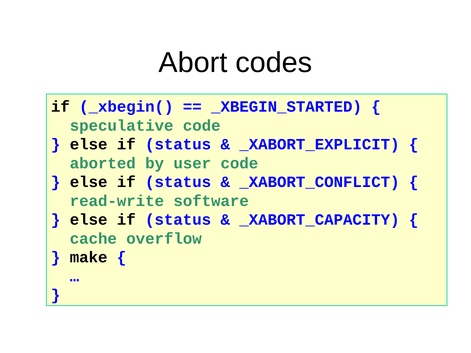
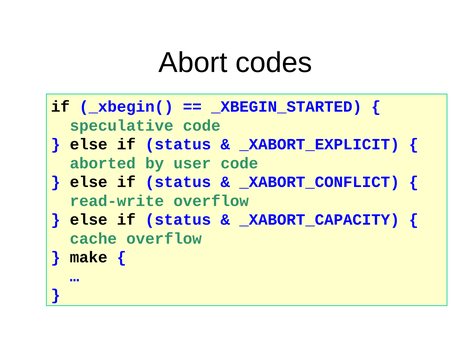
read-write software: software -> overflow
